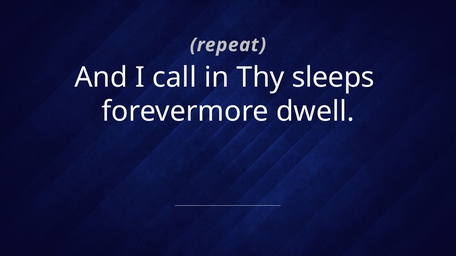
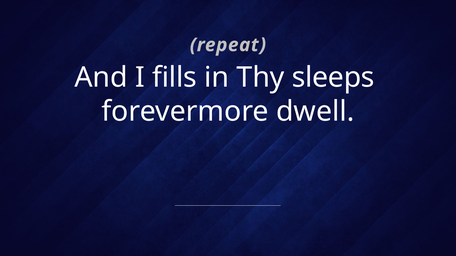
call: call -> fills
